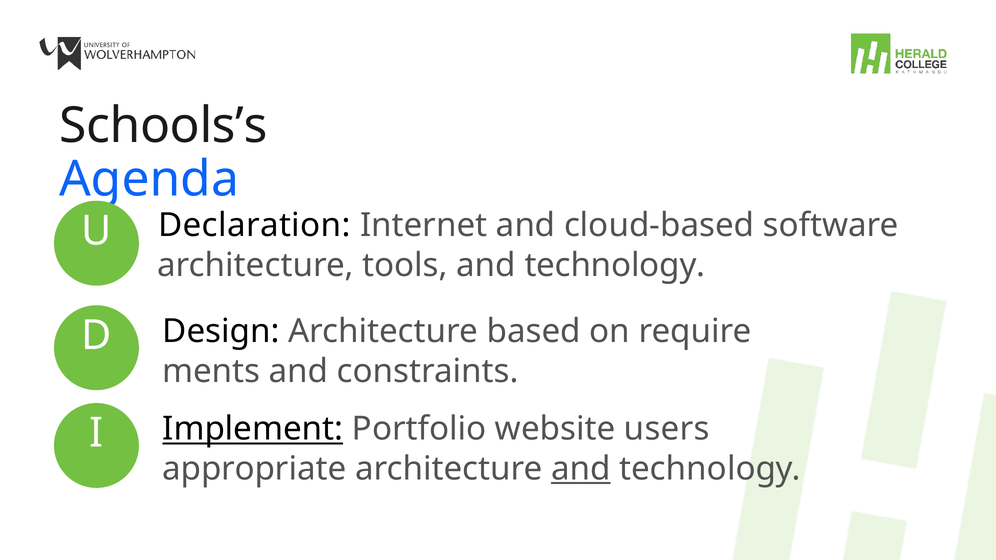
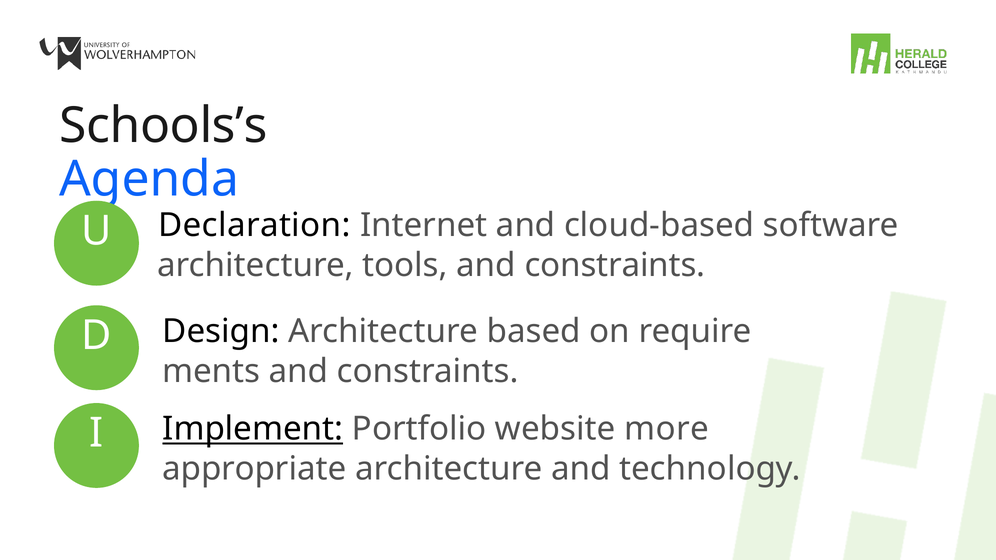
tools and technology: technology -> constraints
users: users -> more
and at (581, 469) underline: present -> none
